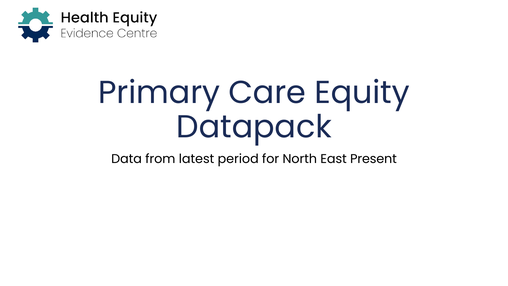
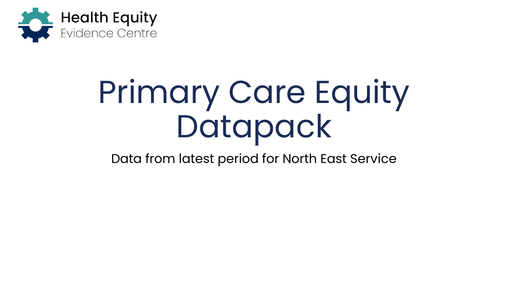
Present: Present -> Service
